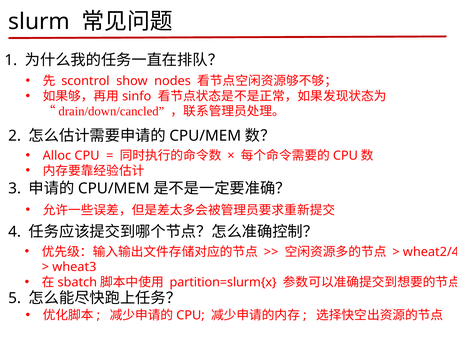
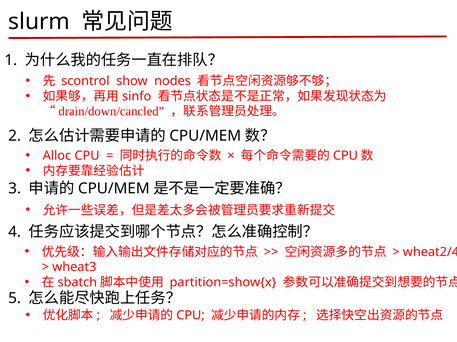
partition=slurm{x: partition=slurm{x -> partition=show{x
